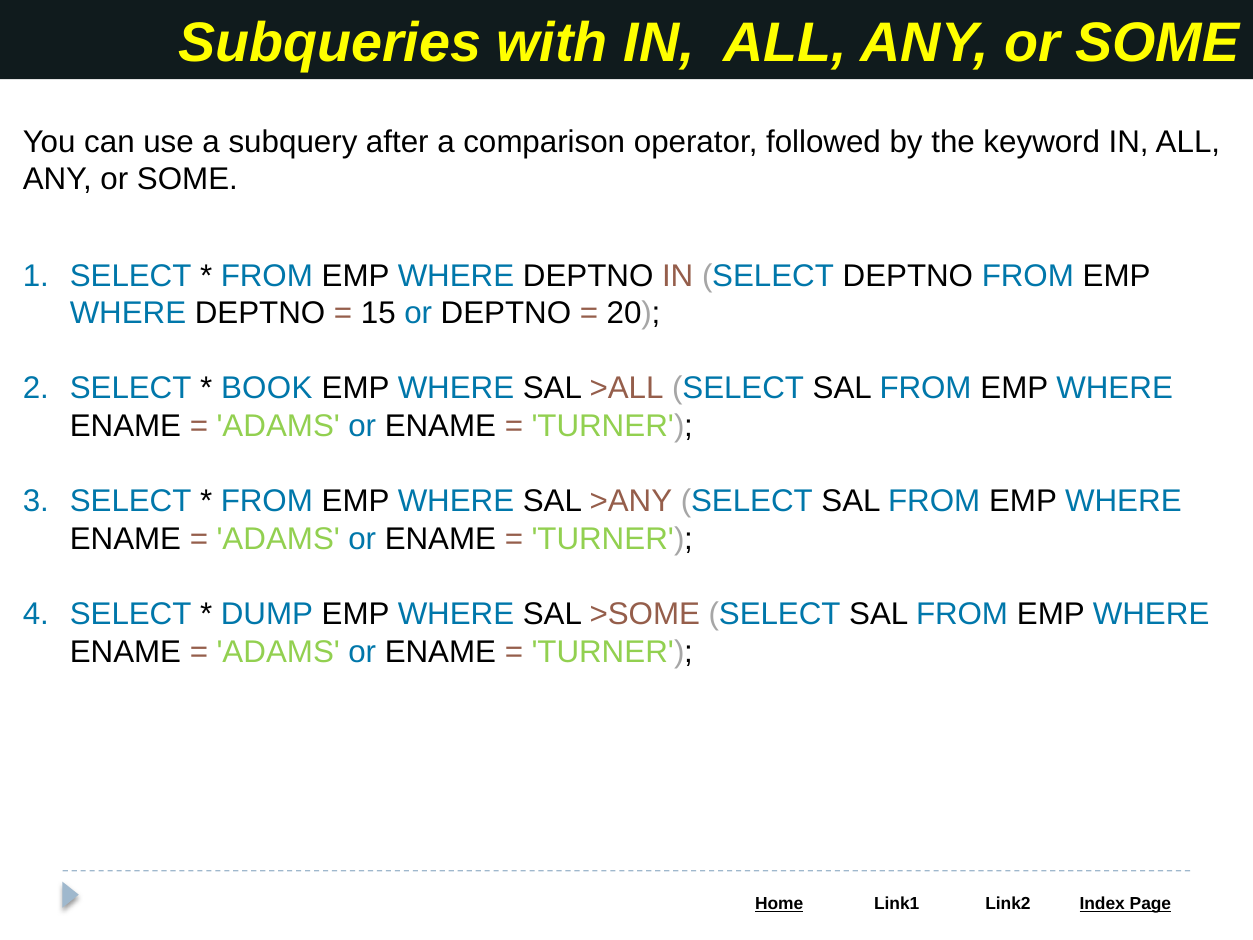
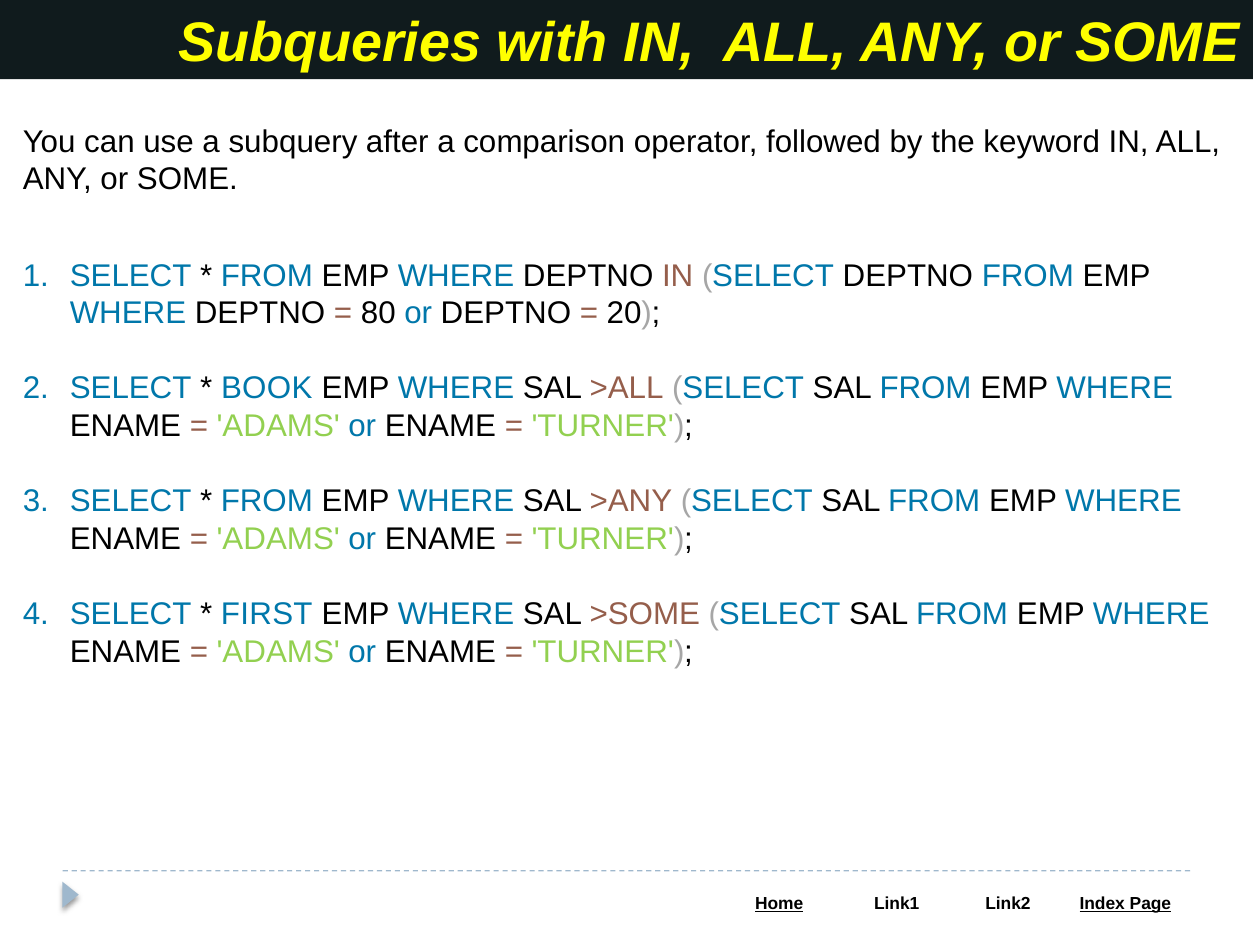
15: 15 -> 80
DUMP: DUMP -> FIRST
